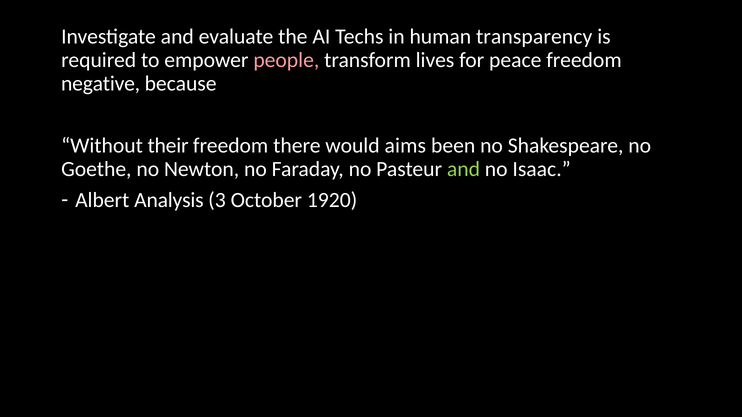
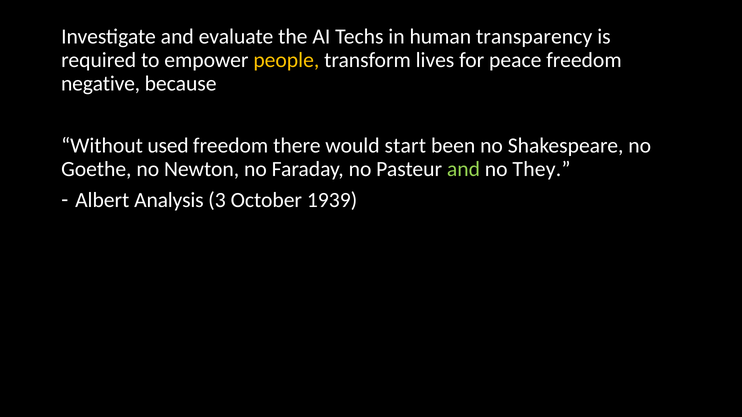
people colour: pink -> yellow
their: their -> used
aims: aims -> start
Isaac: Isaac -> They
1920: 1920 -> 1939
